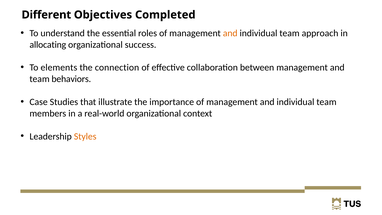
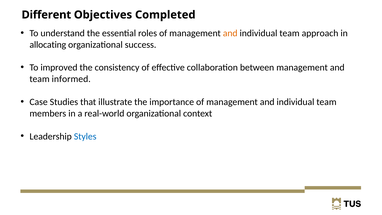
elements: elements -> improved
connection: connection -> consistency
behaviors: behaviors -> informed
Styles colour: orange -> blue
